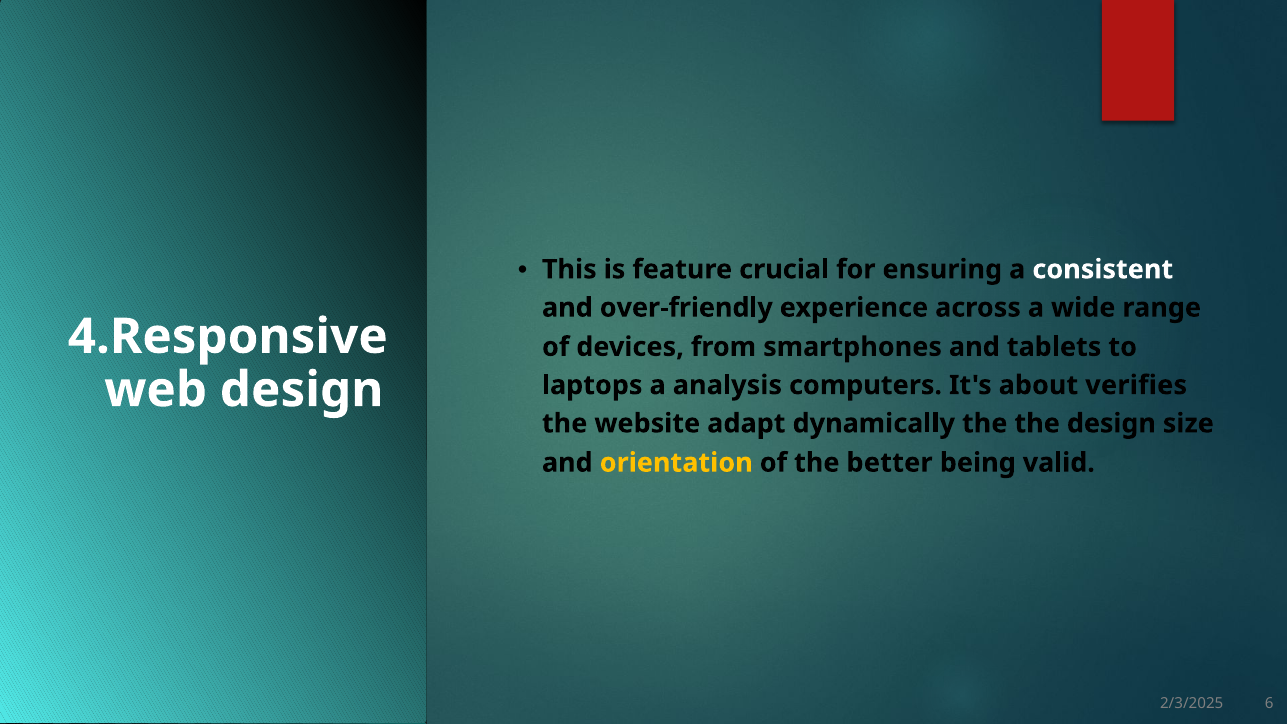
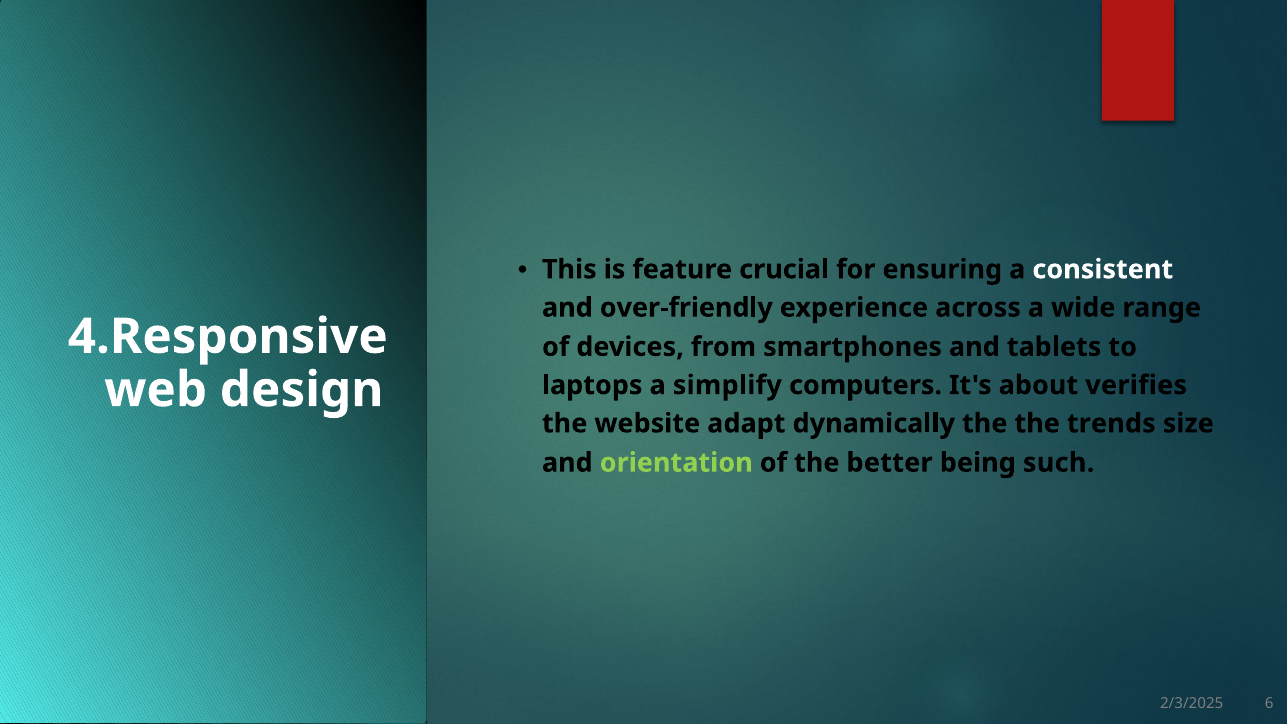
analysis: analysis -> simplify
the design: design -> trends
orientation colour: yellow -> light green
valid: valid -> such
